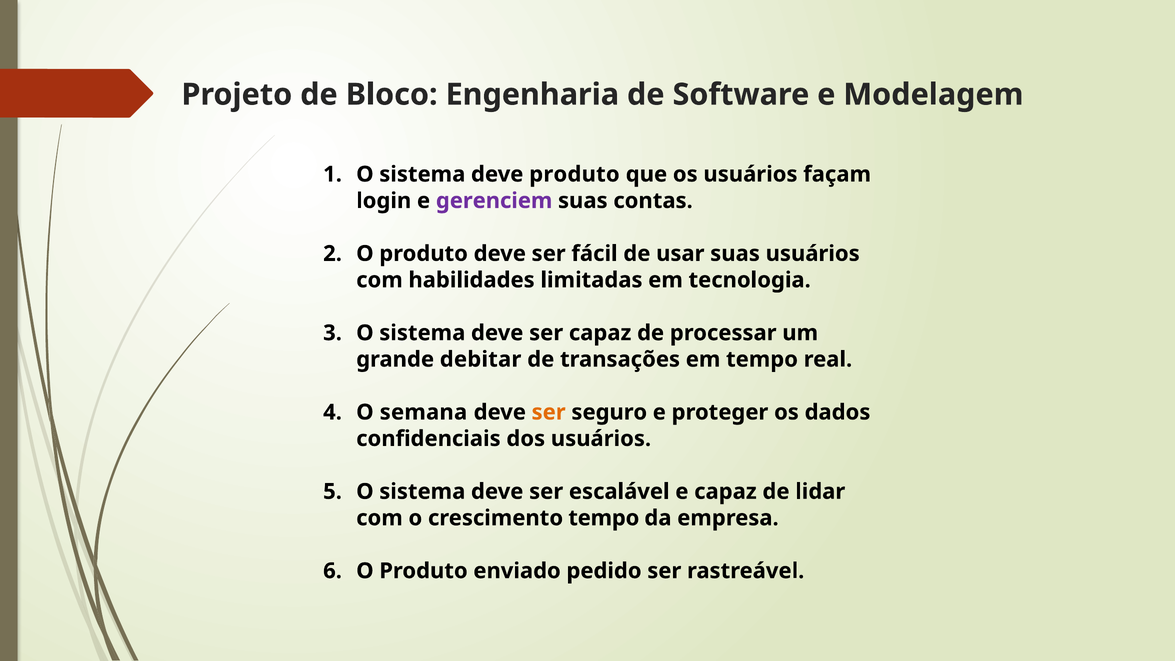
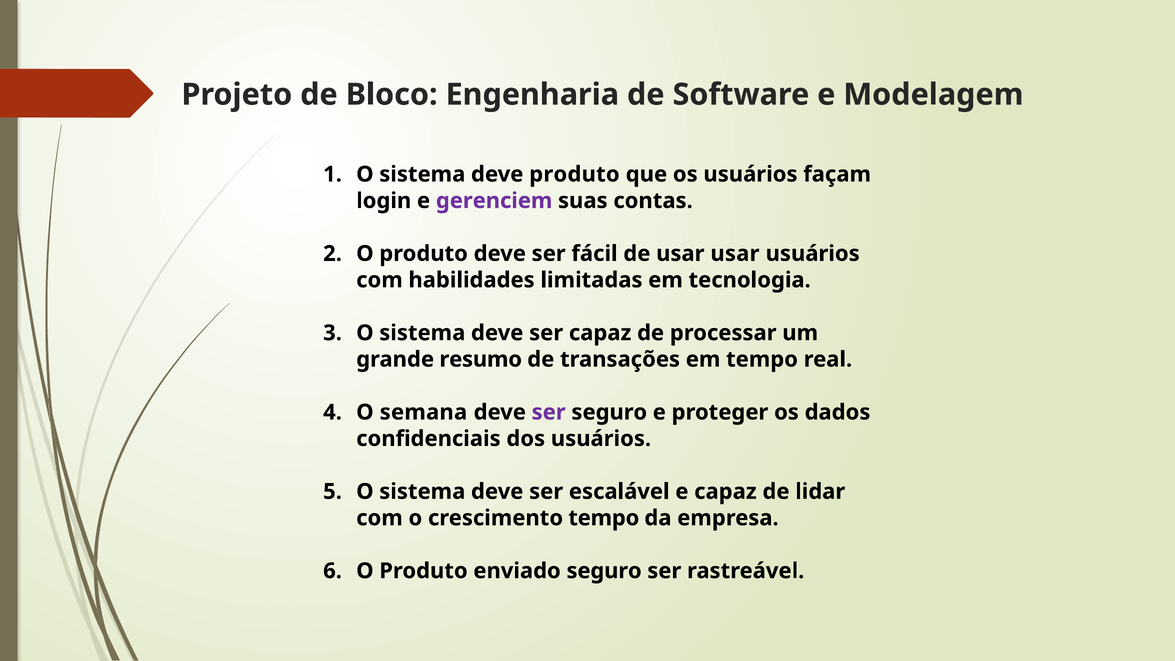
usar suas: suas -> usar
debitar: debitar -> resumo
ser at (549, 412) colour: orange -> purple
enviado pedido: pedido -> seguro
